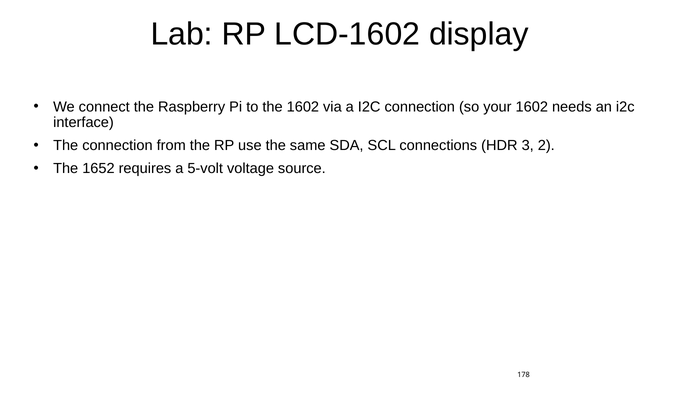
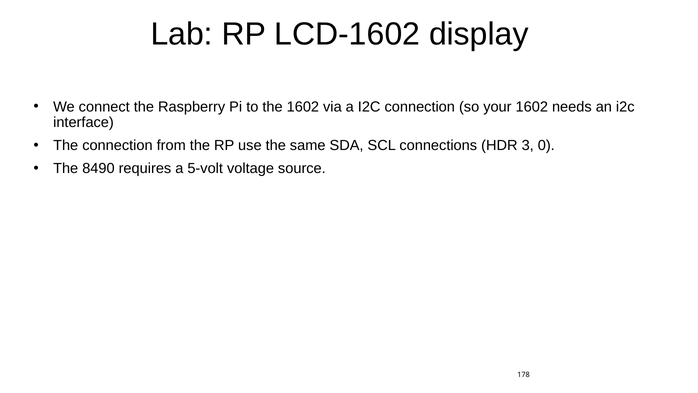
2: 2 -> 0
1652: 1652 -> 8490
